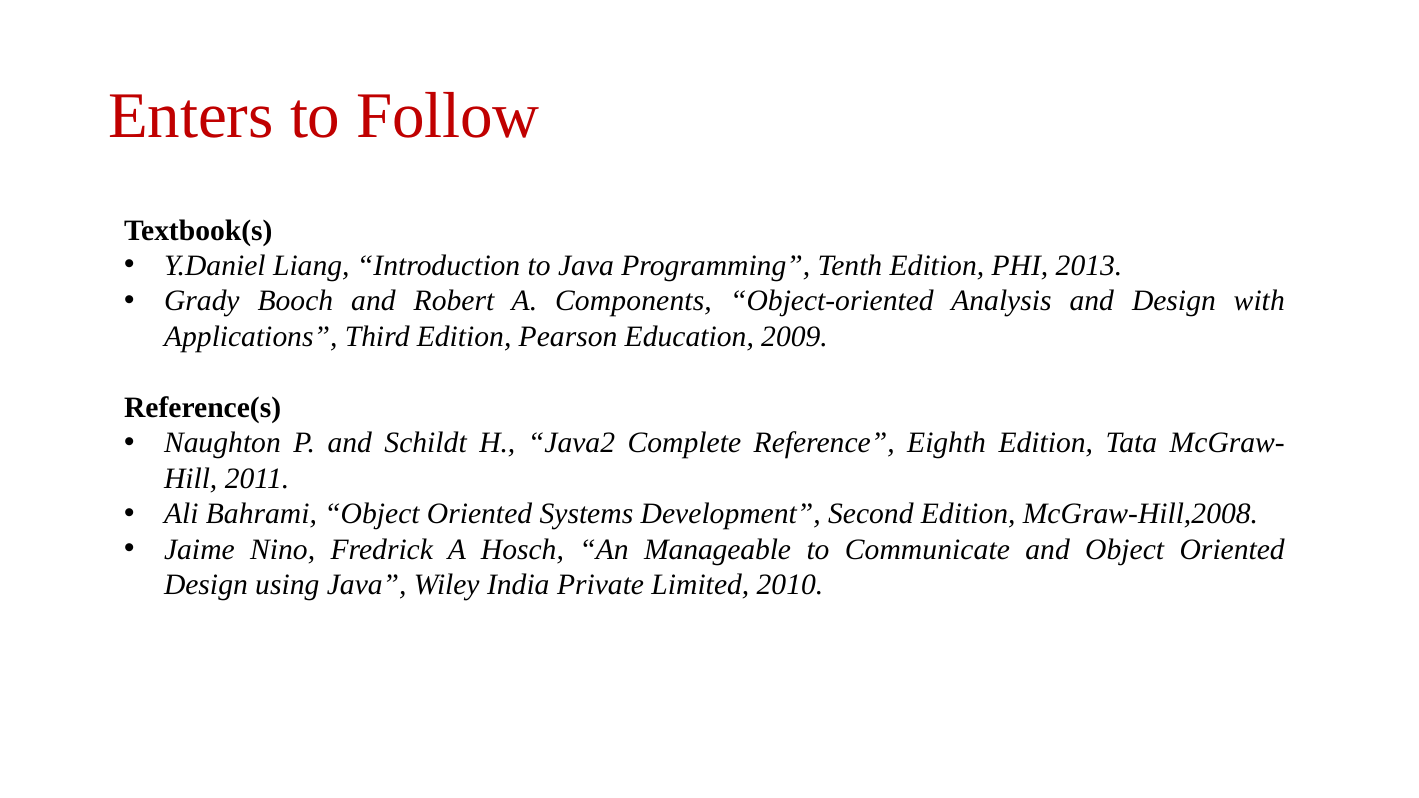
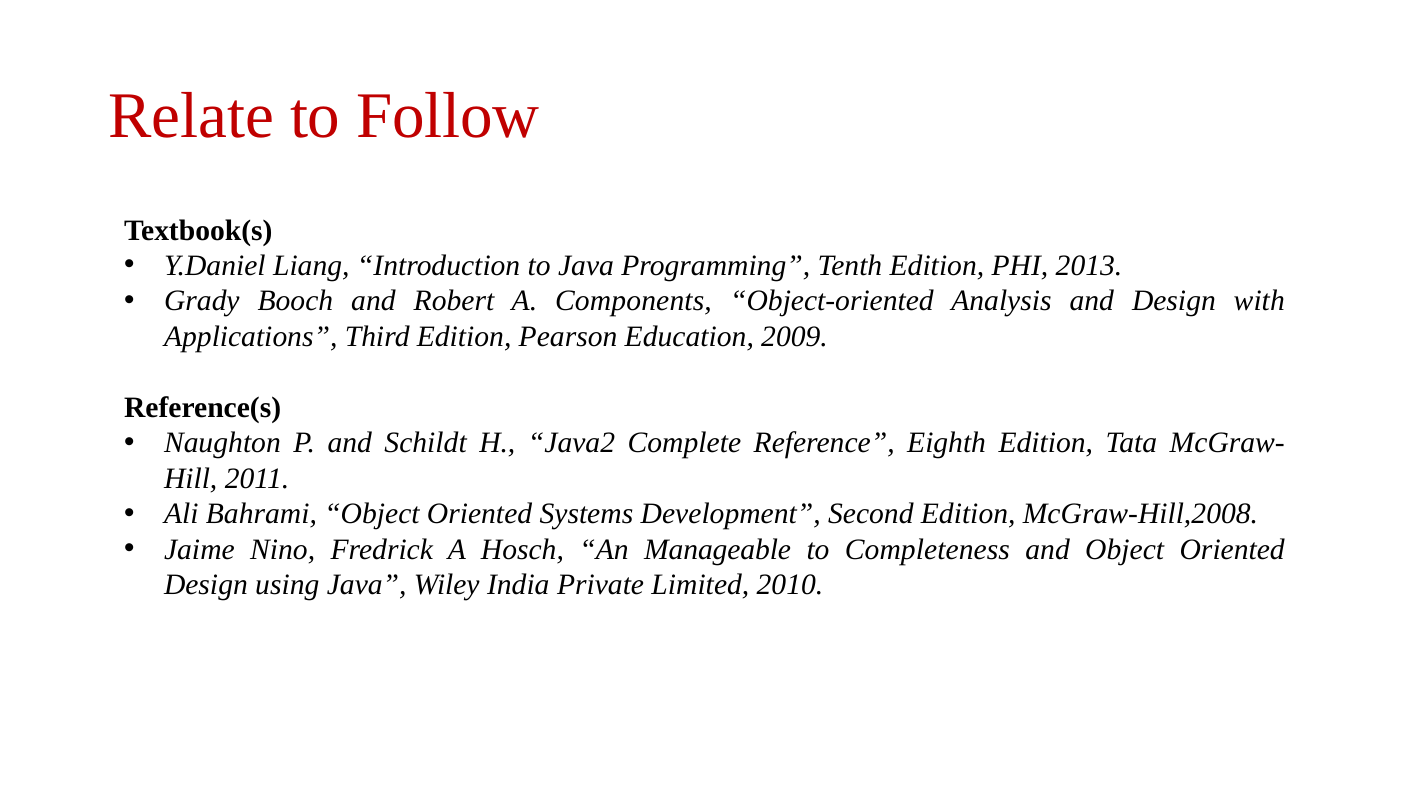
Enters: Enters -> Relate
Communicate: Communicate -> Completeness
